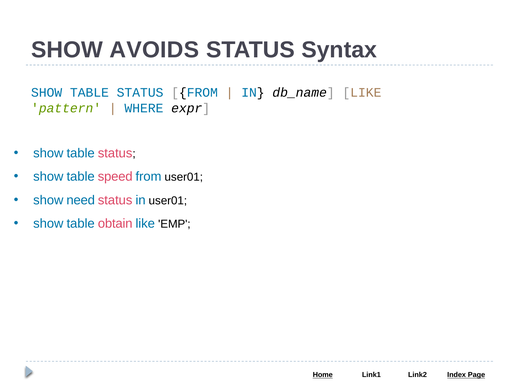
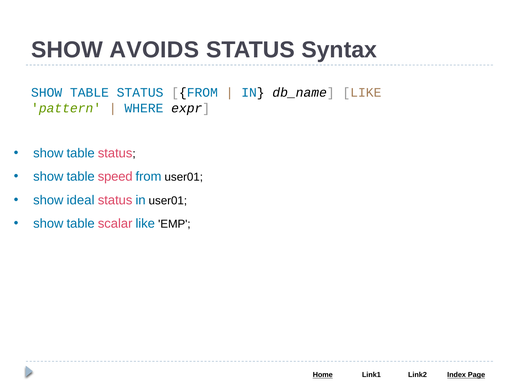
need: need -> ideal
obtain: obtain -> scalar
